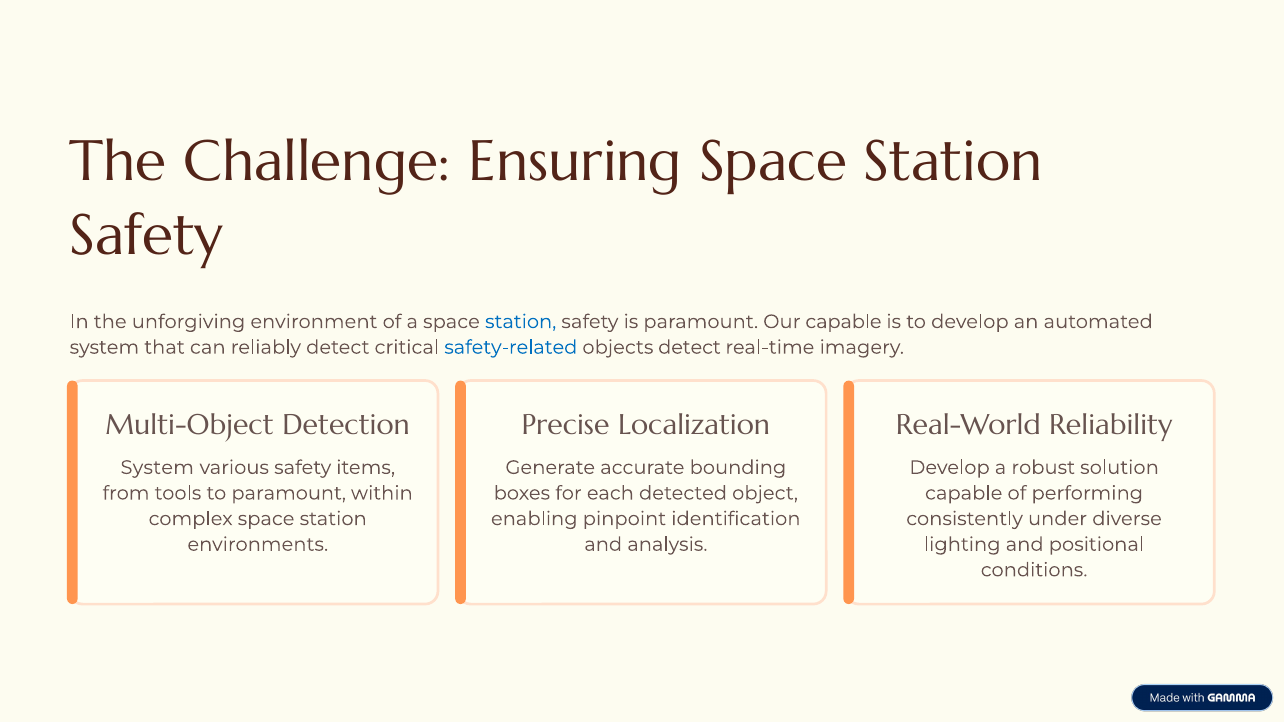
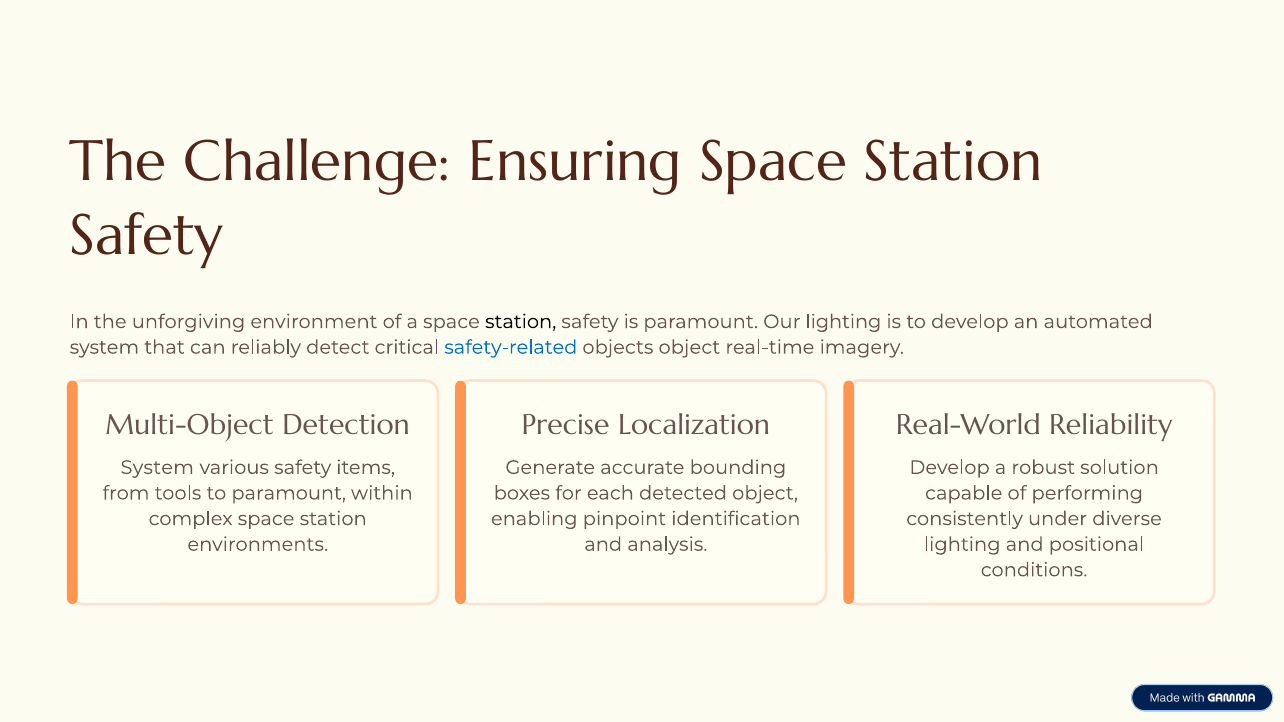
station at (521, 322) colour: blue -> black
Our capable: capable -> lighting
objects detect: detect -> object
